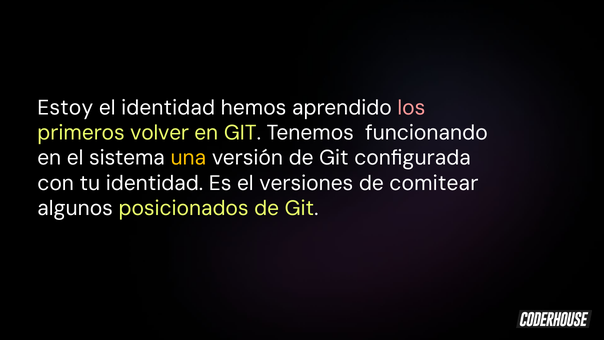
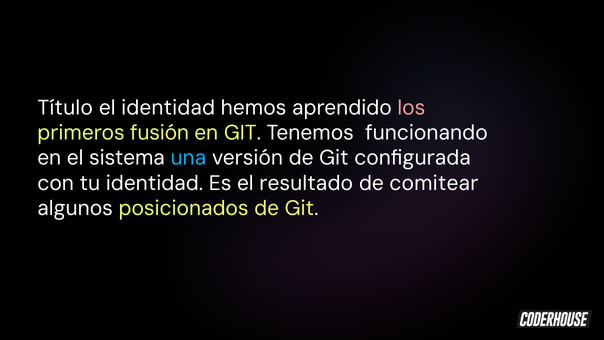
Estoy: Estoy -> Título
volver: volver -> fusión
una colour: yellow -> light blue
versiones: versiones -> resultado
